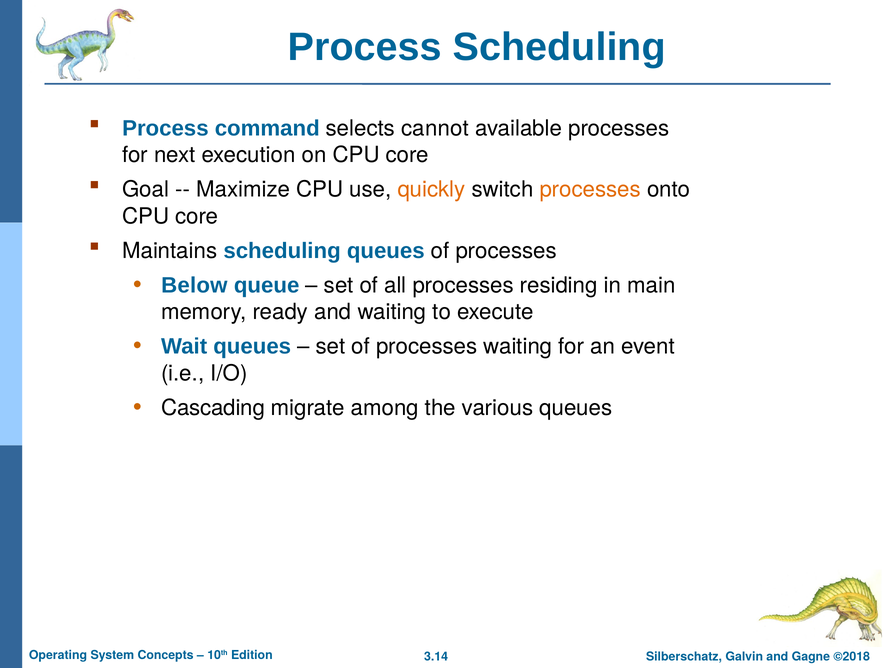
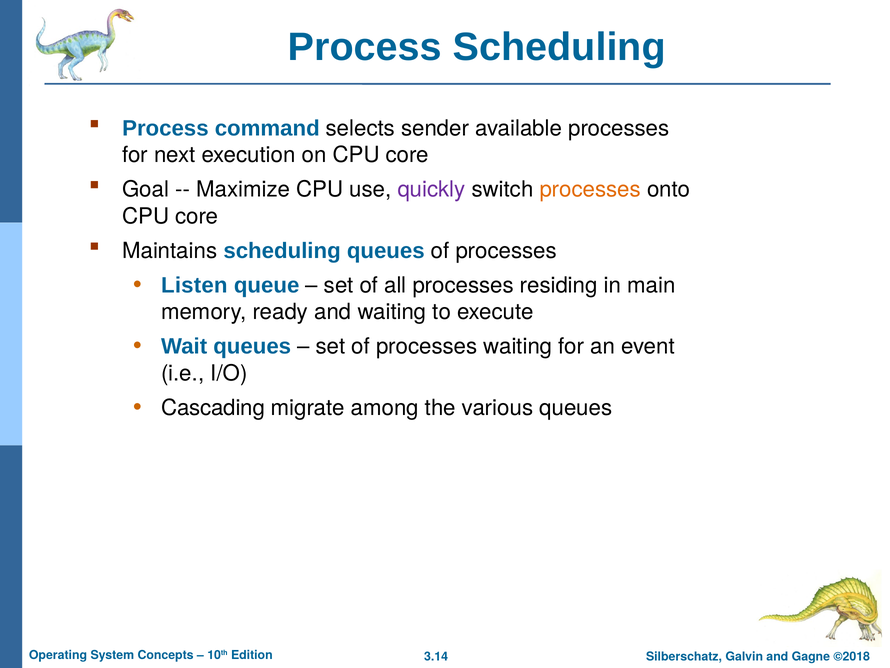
cannot: cannot -> sender
quickly colour: orange -> purple
Below: Below -> Listen
